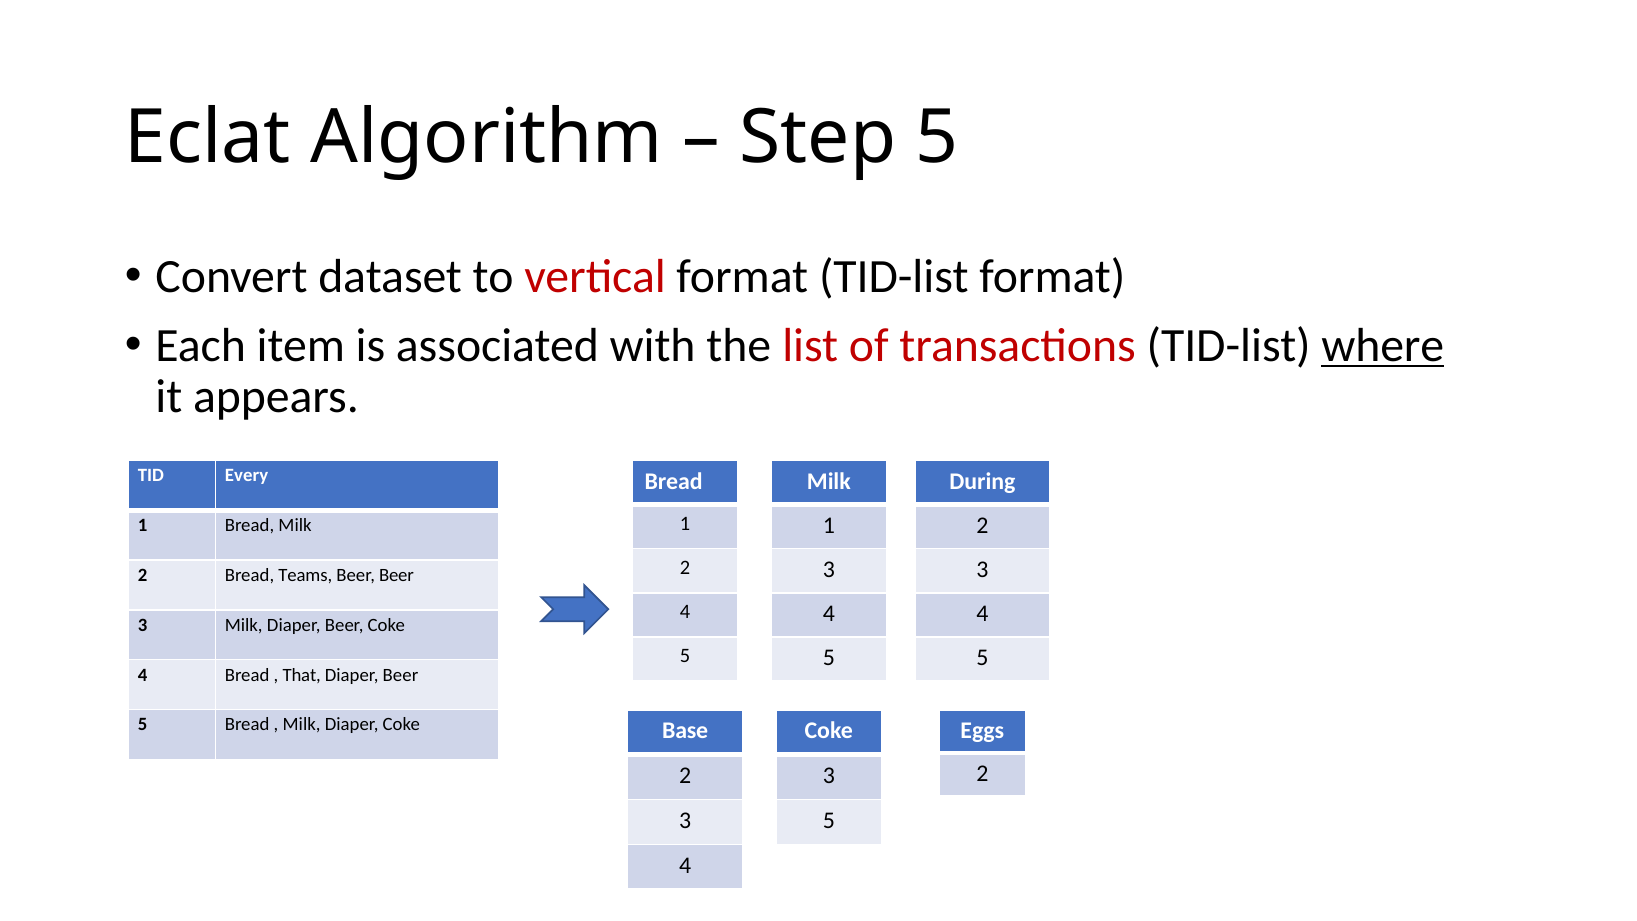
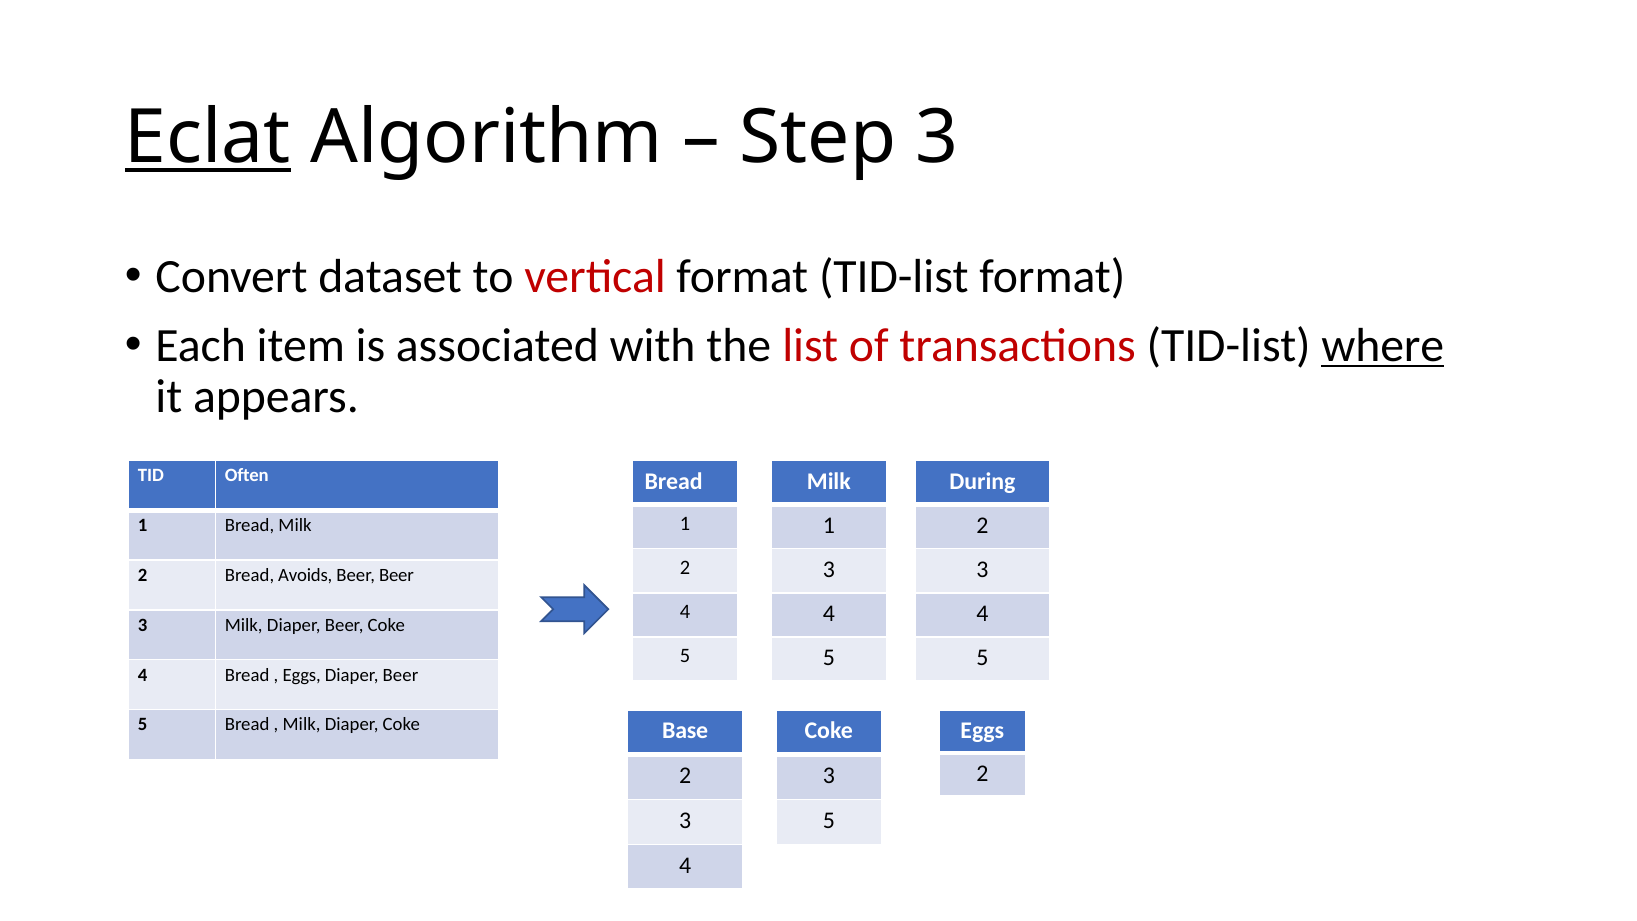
Eclat underline: none -> present
Step 5: 5 -> 3
Every: Every -> Often
Teams: Teams -> Avoids
That at (302, 675): That -> Eggs
